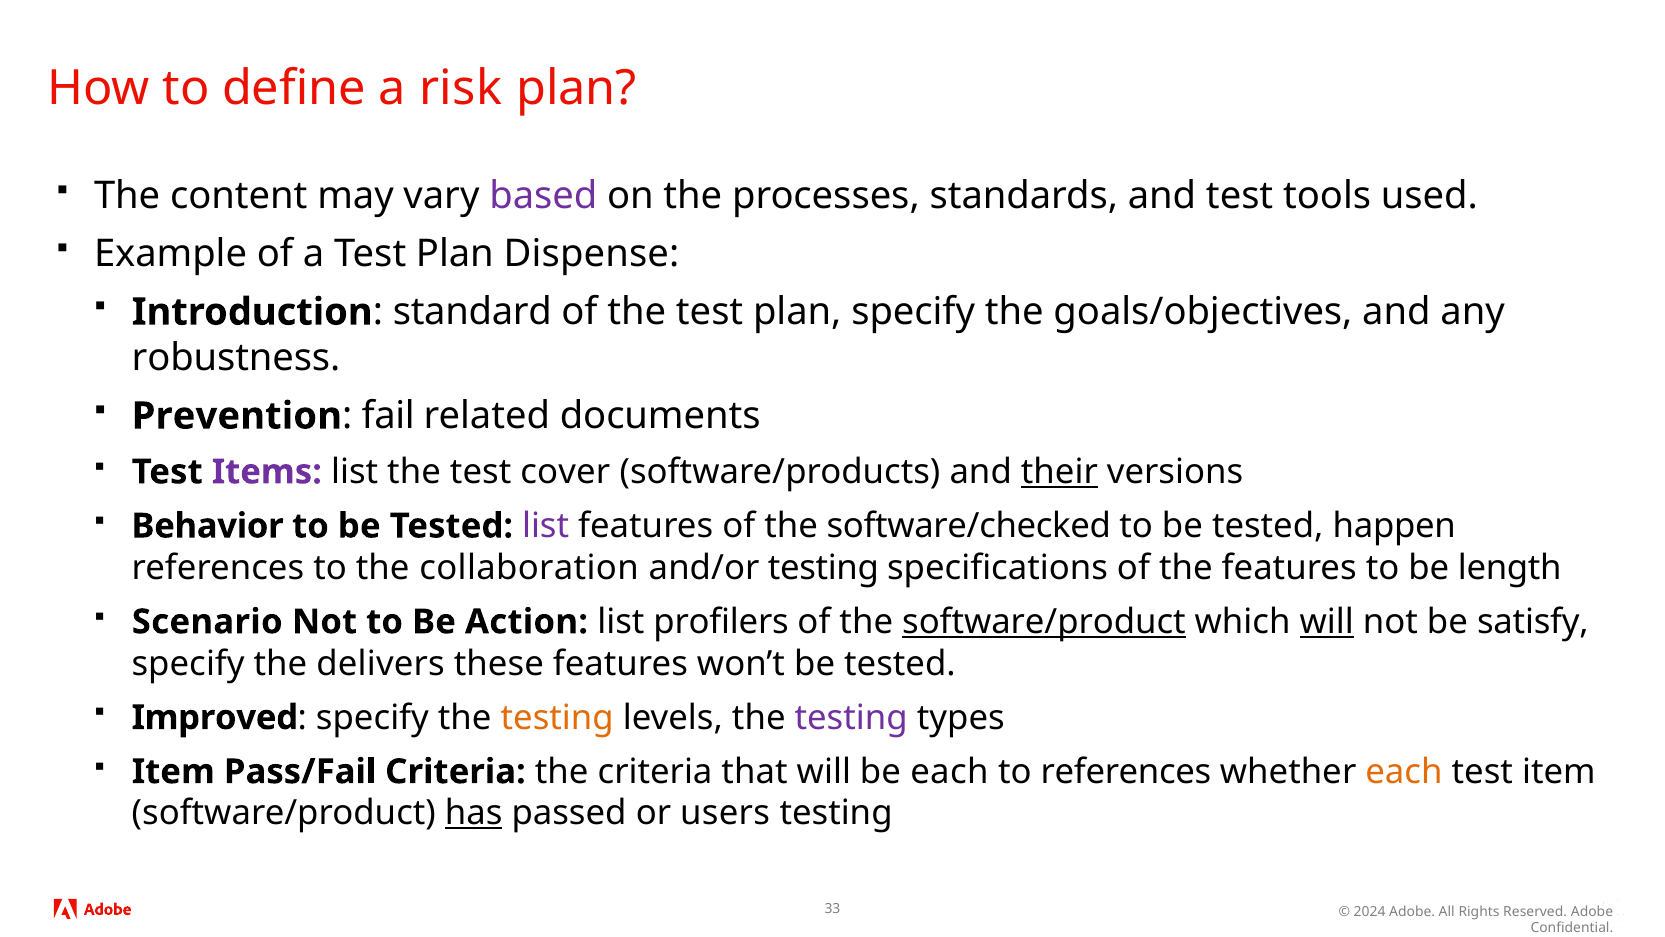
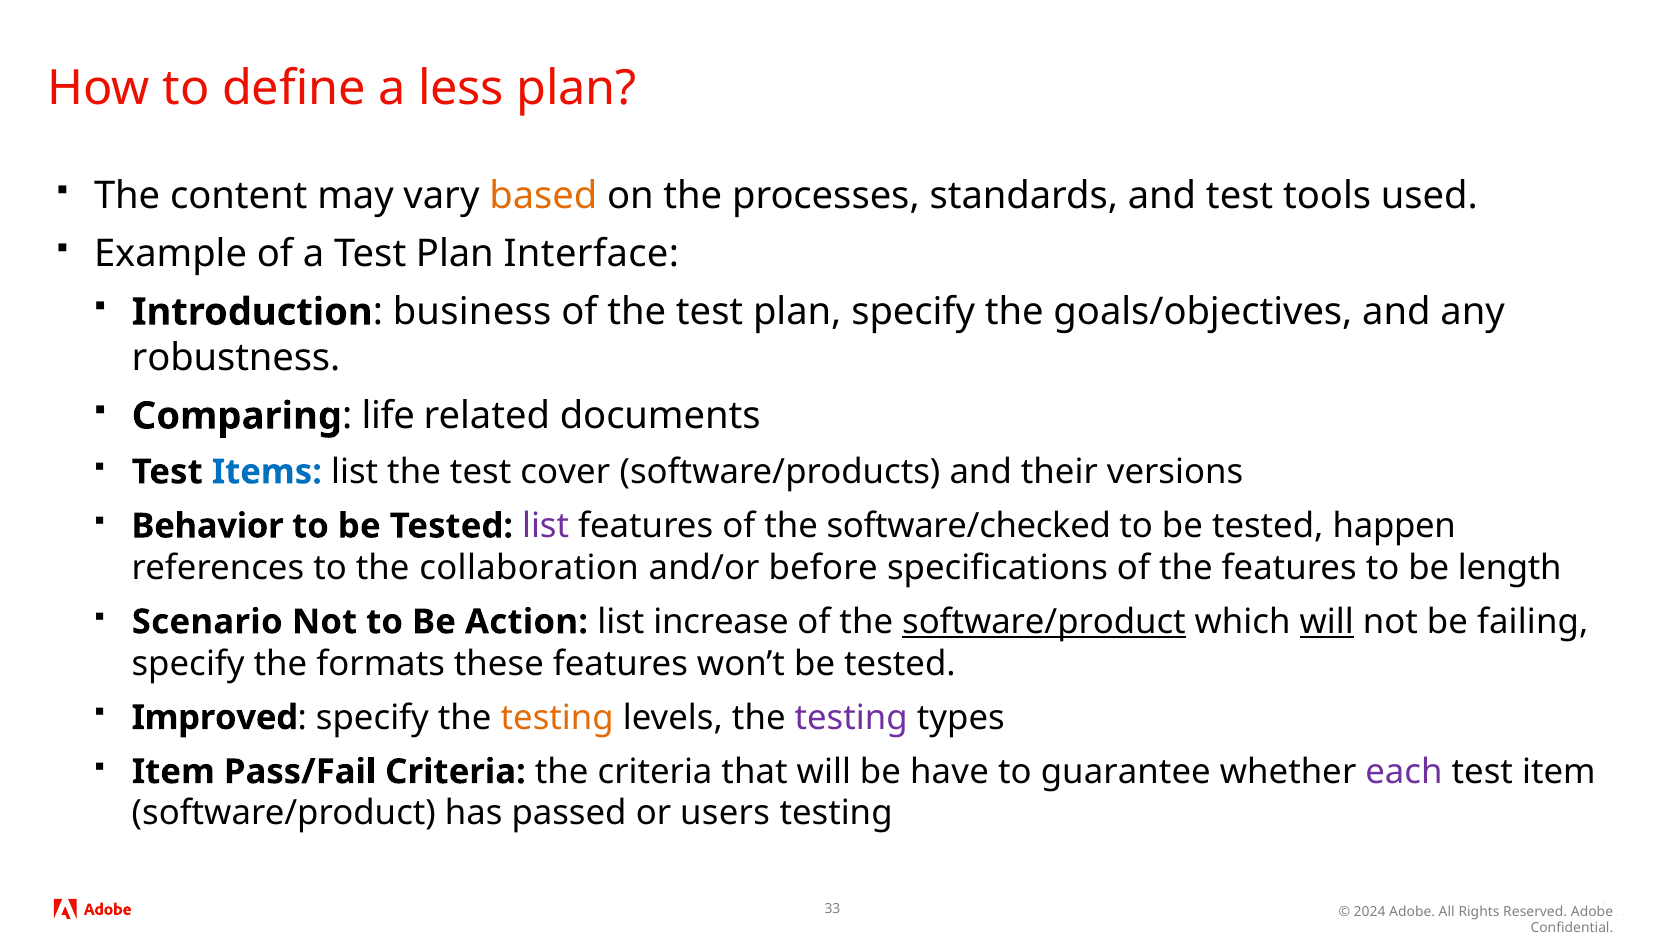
risk: risk -> less
based colour: purple -> orange
Dispense: Dispense -> Interface
standard: standard -> business
Prevention: Prevention -> Comparing
fail: fail -> life
Items colour: purple -> blue
their underline: present -> none
and/or testing: testing -> before
profilers: profilers -> increase
satisfy: satisfy -> failing
delivers: delivers -> formats
be each: each -> have
to references: references -> guarantee
each at (1404, 772) colour: orange -> purple
has underline: present -> none
